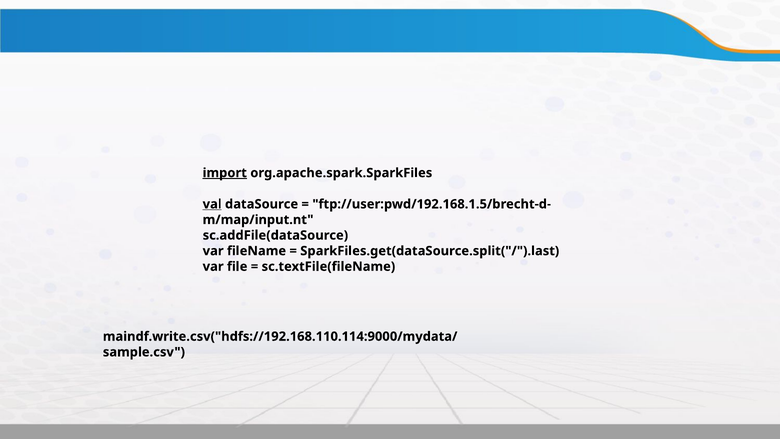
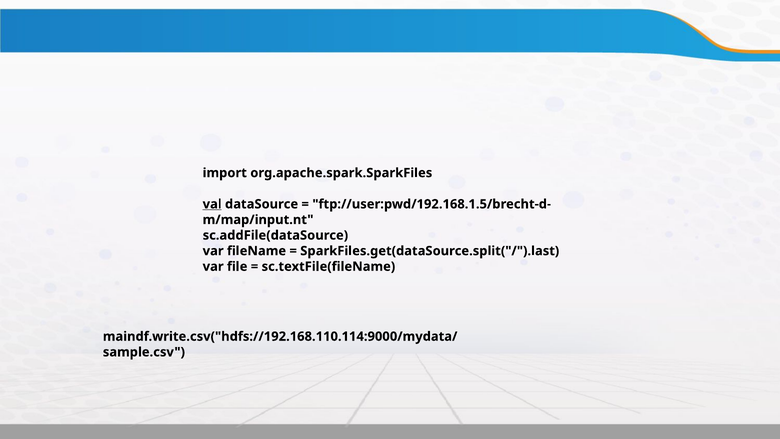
import underline: present -> none
